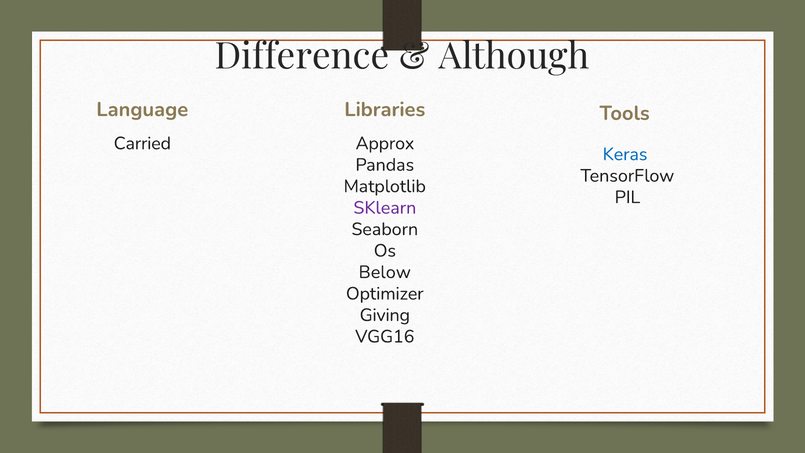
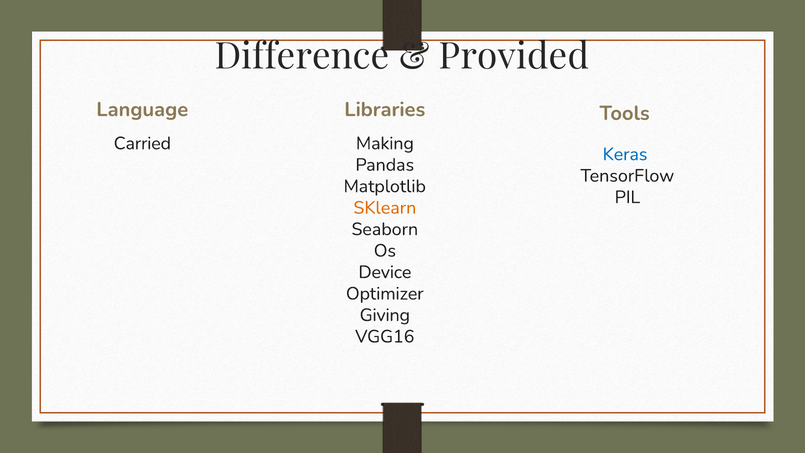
Although: Although -> Provided
Approx: Approx -> Making
SKlearn colour: purple -> orange
Below: Below -> Device
